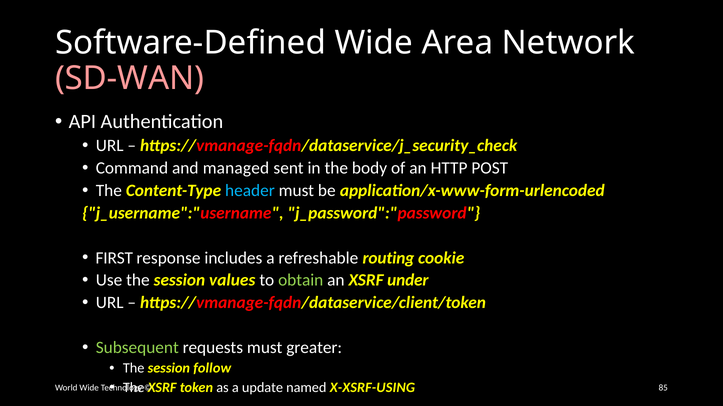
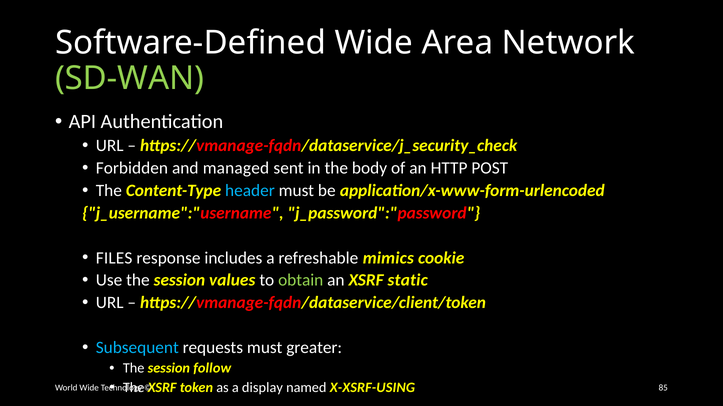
SD-WAN colour: pink -> light green
Command: Command -> Forbidden
FIRST: FIRST -> FILES
routing: routing -> mimics
under: under -> static
Subsequent colour: light green -> light blue
update: update -> display
